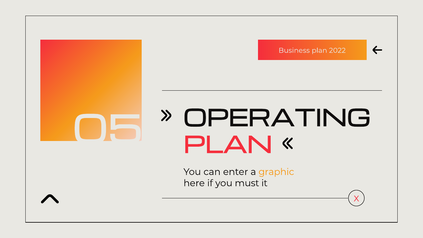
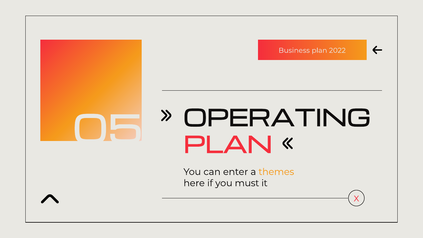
graphic: graphic -> themes
